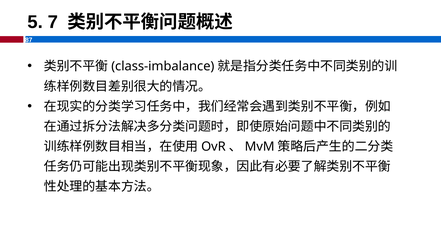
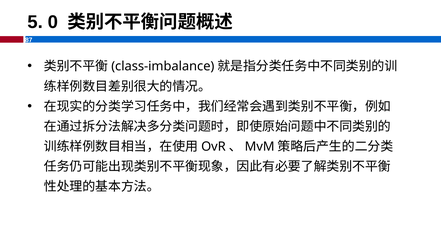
7: 7 -> 0
